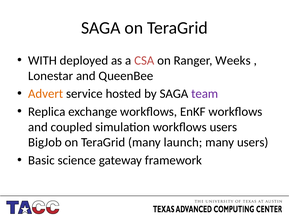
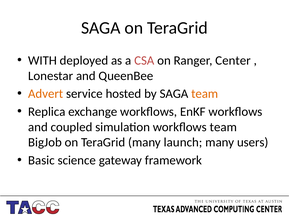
Weeks: Weeks -> Center
team at (205, 94) colour: purple -> orange
workflows users: users -> team
